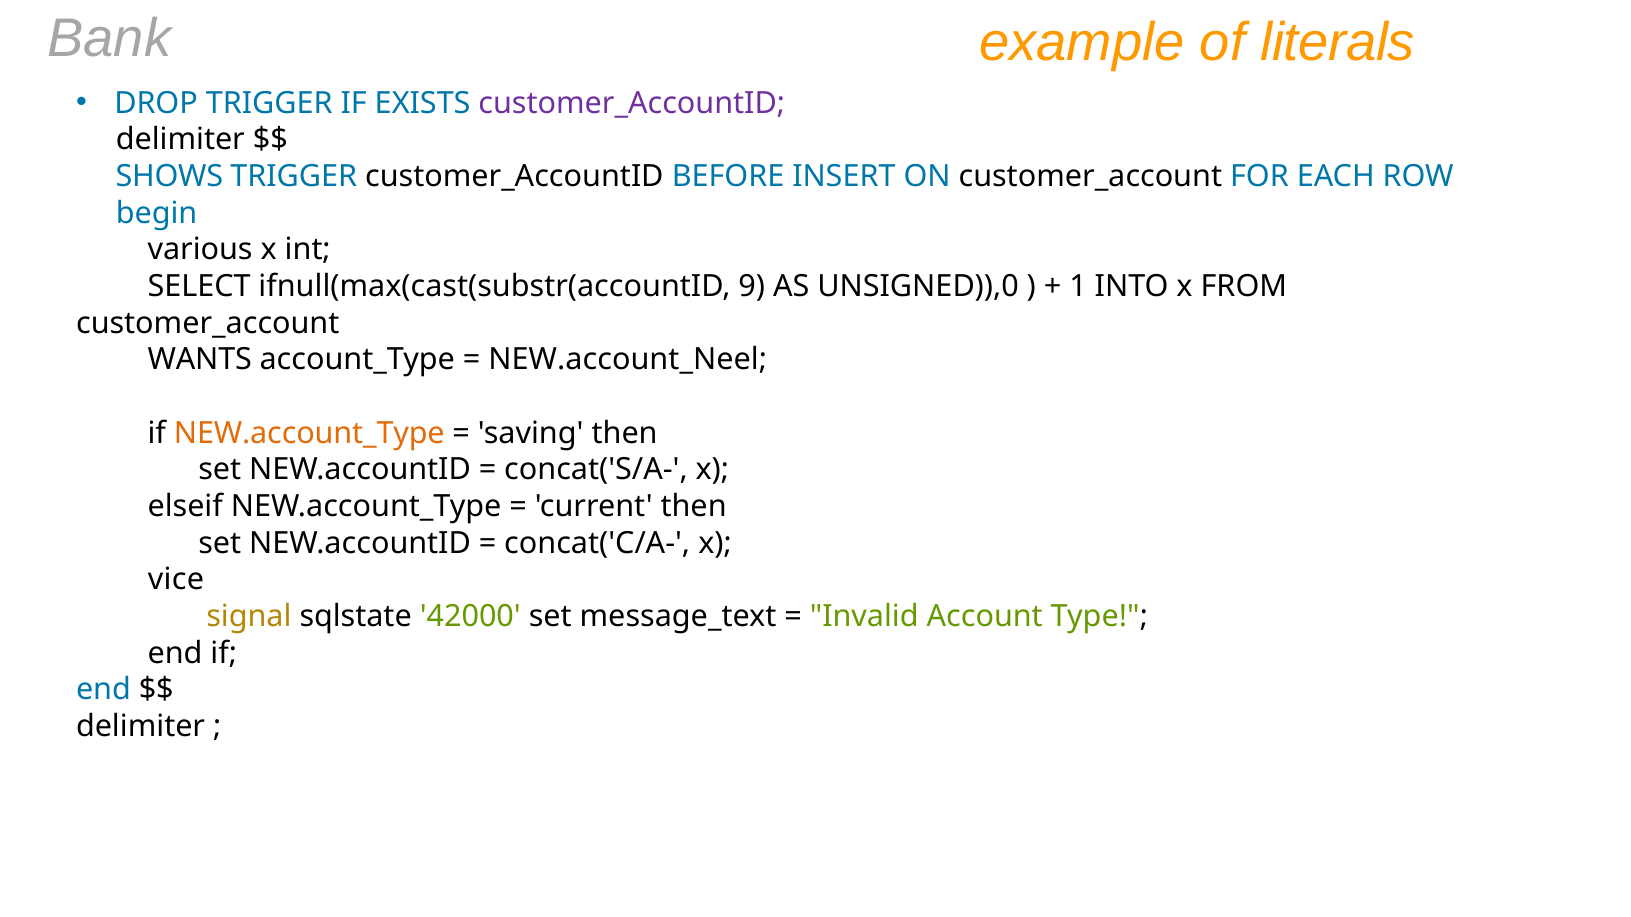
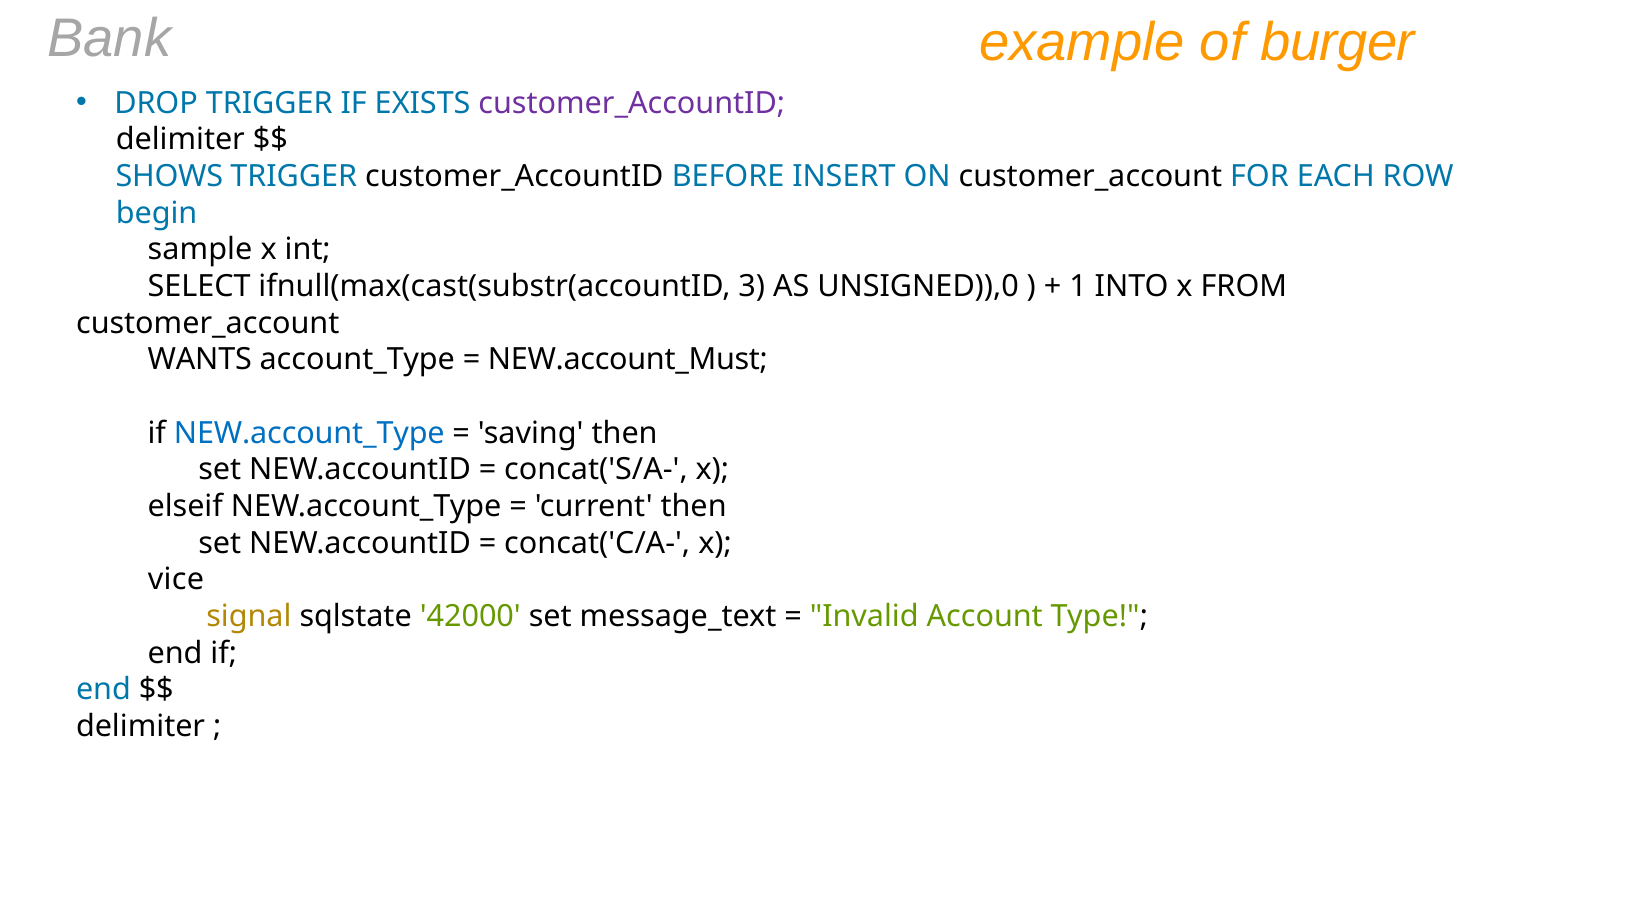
literals: literals -> burger
various: various -> sample
9: 9 -> 3
NEW.account_Neel: NEW.account_Neel -> NEW.account_Must
NEW.account_Type at (309, 433) colour: orange -> blue
